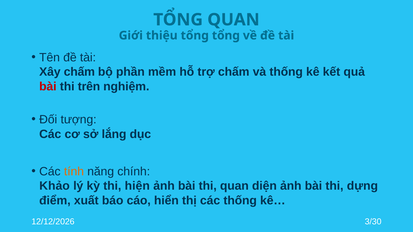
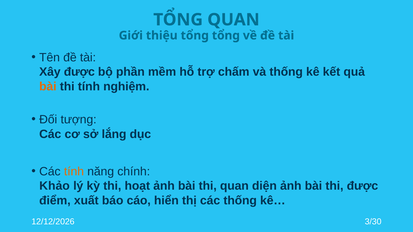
Xây chấm: chấm -> được
bài at (48, 87) colour: red -> orange
thi trên: trên -> tính
hiện: hiện -> hoạt
thi dựng: dựng -> được
